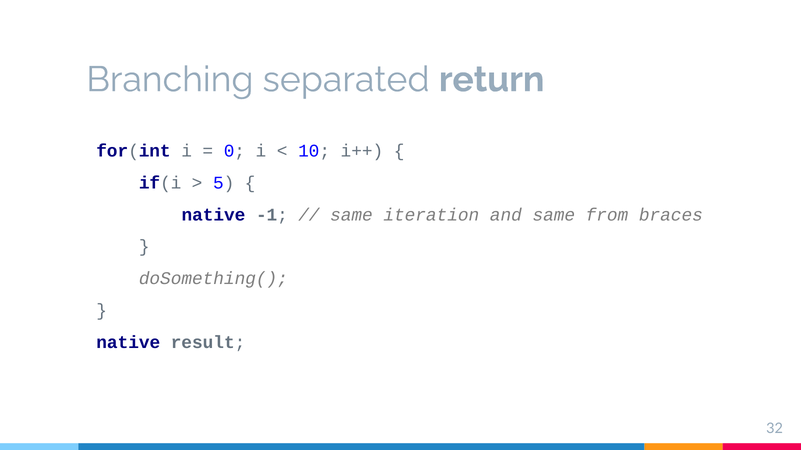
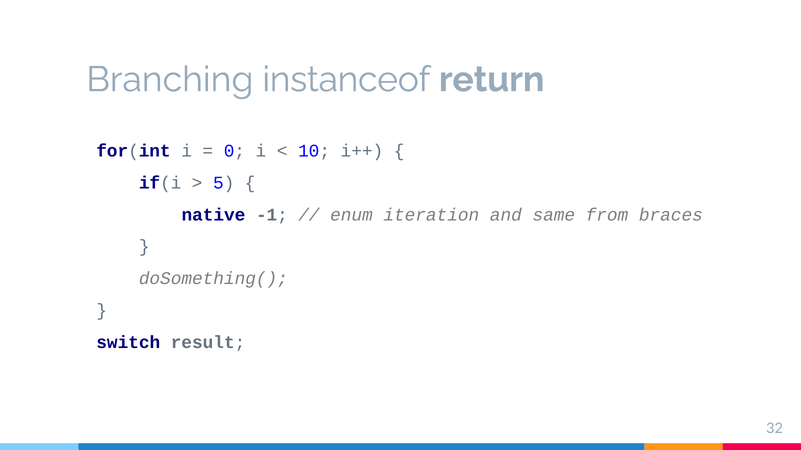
separated: separated -> instanceof
same at (351, 215): same -> enum
native at (128, 343): native -> switch
